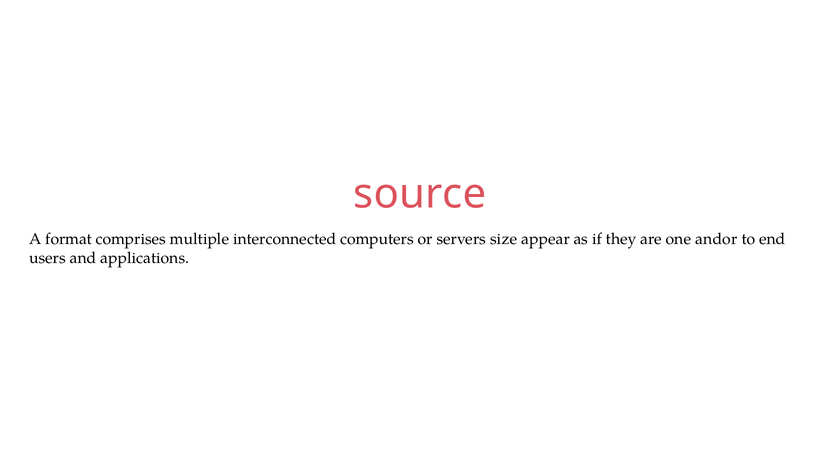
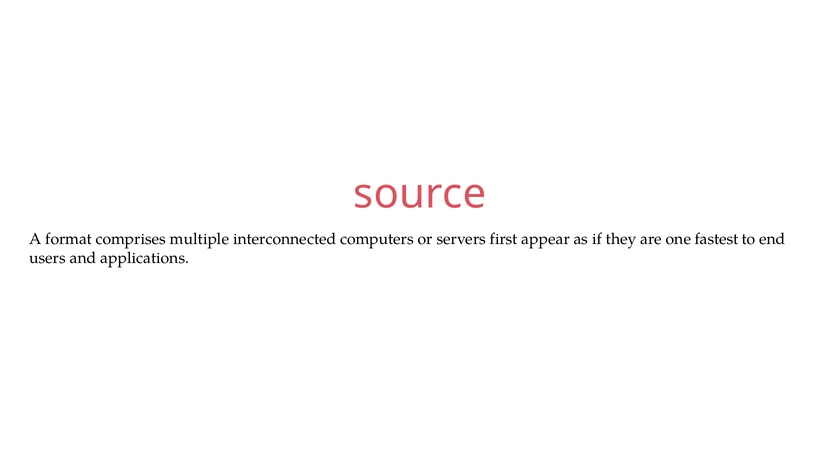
size: size -> first
andor: andor -> fastest
